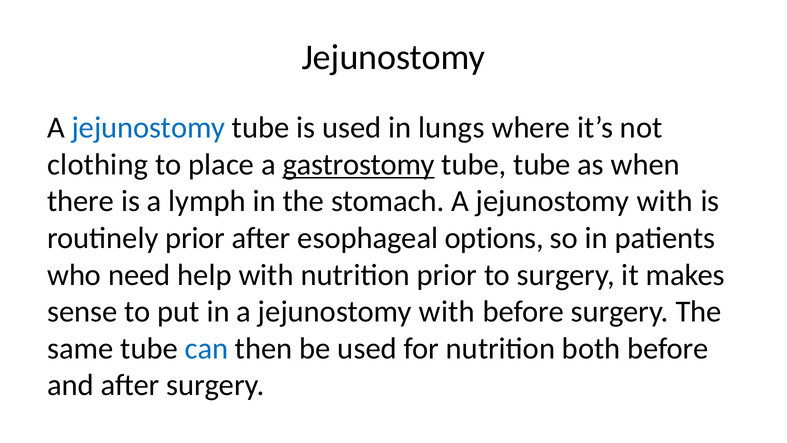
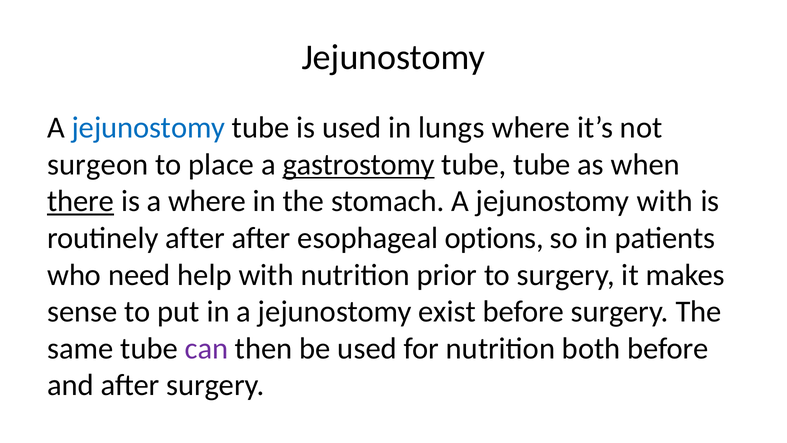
clothing: clothing -> surgeon
there underline: none -> present
a lymph: lymph -> where
routinely prior: prior -> after
in a jejunostomy with: with -> exist
can colour: blue -> purple
